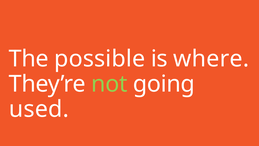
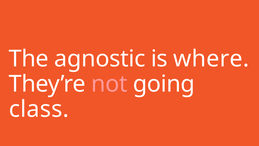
possible: possible -> agnostic
not colour: light green -> pink
used: used -> class
